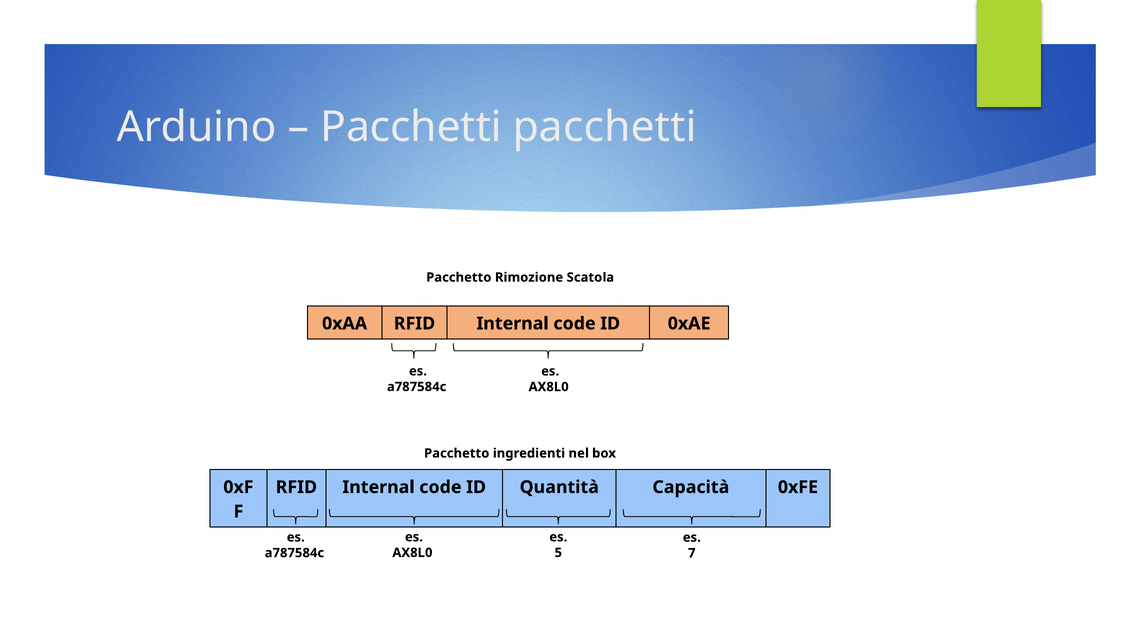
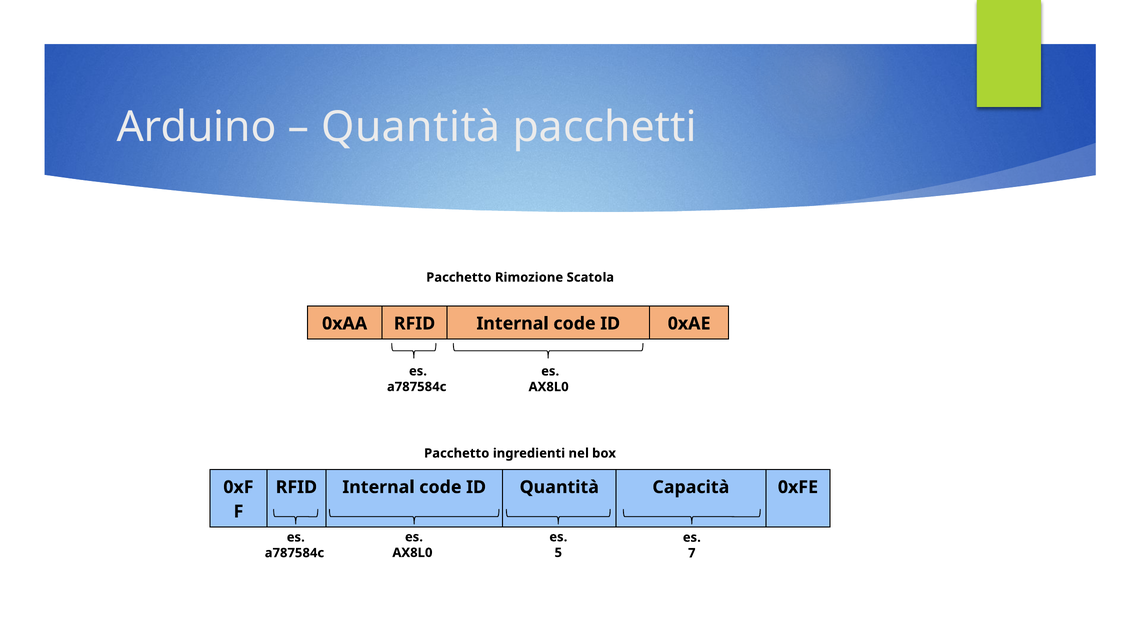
Pacchetti at (411, 127): Pacchetti -> Quantità
